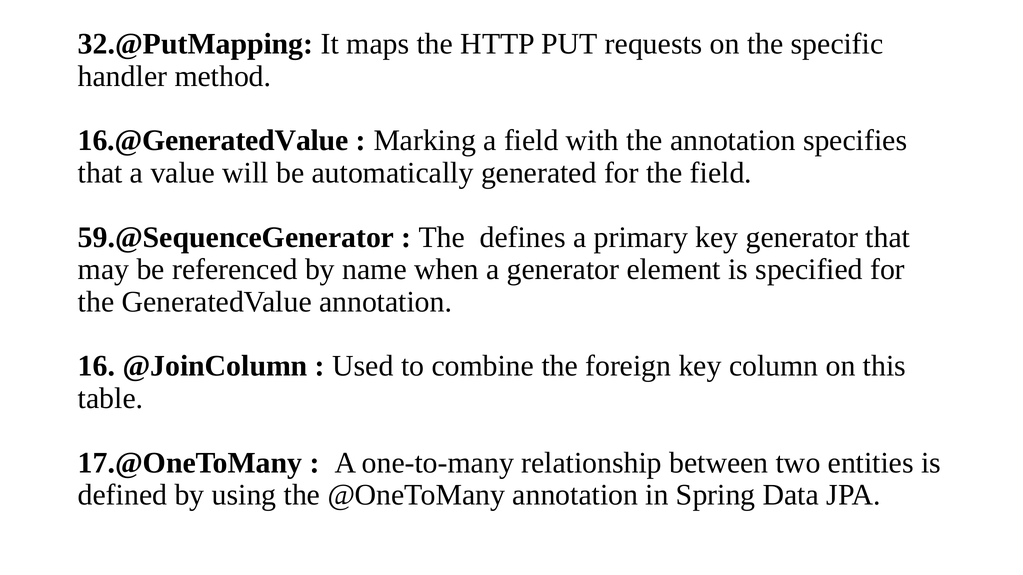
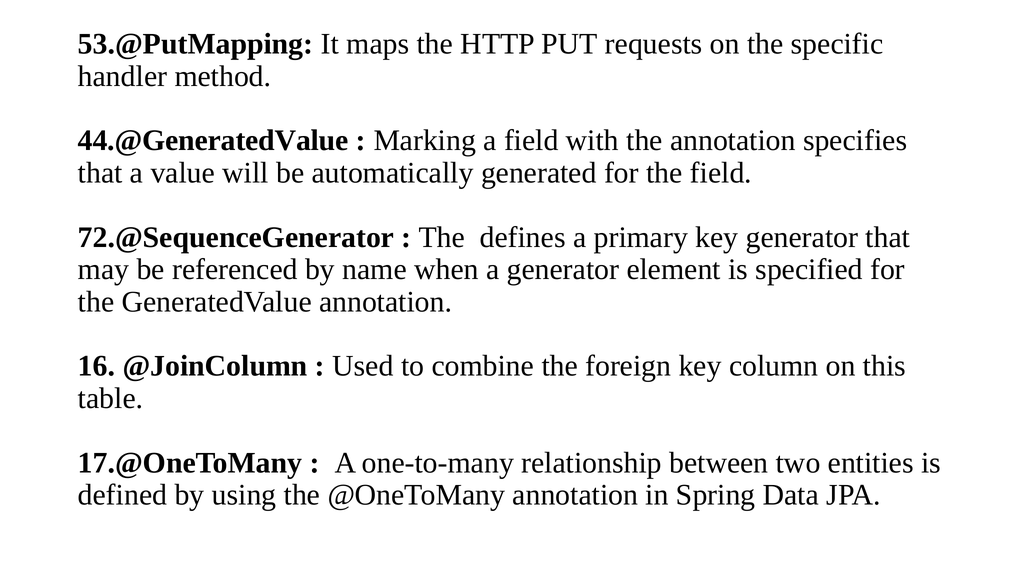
32.@PutMapping: 32.@PutMapping -> 53.@PutMapping
16.@GeneratedValue: 16.@GeneratedValue -> 44.@GeneratedValue
59.@SequenceGenerator: 59.@SequenceGenerator -> 72.@SequenceGenerator
